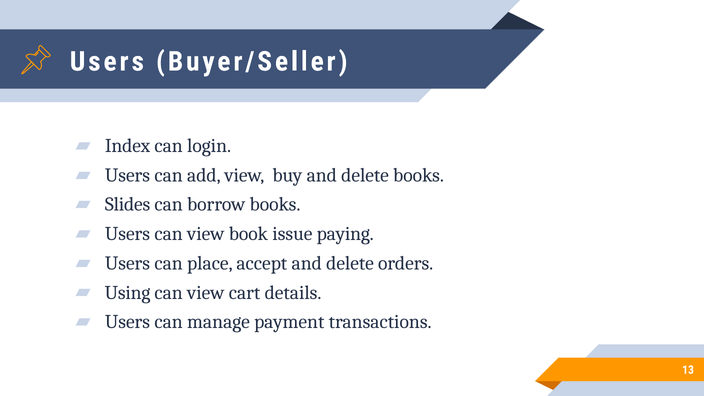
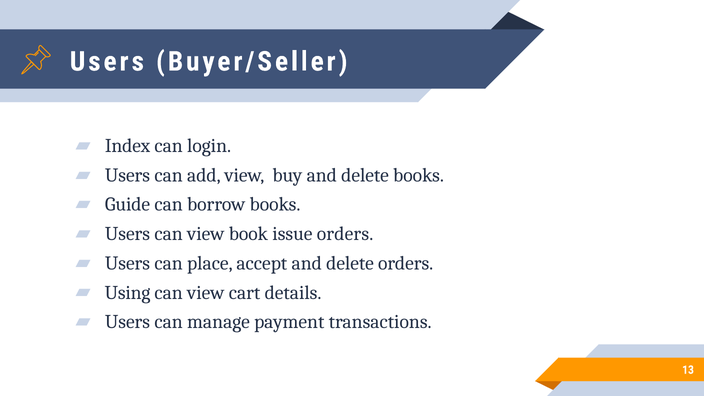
Slides: Slides -> Guide
issue paying: paying -> orders
